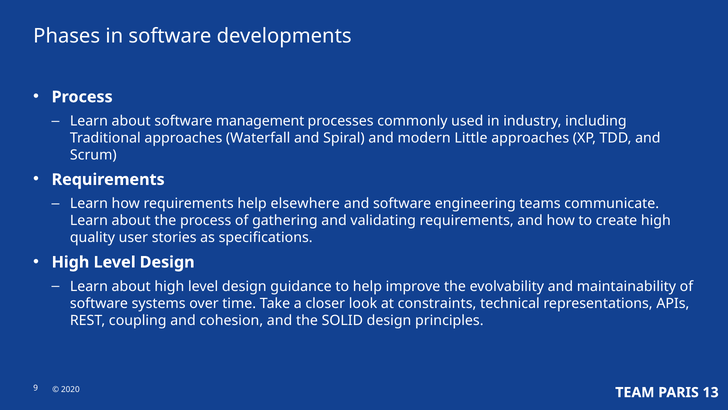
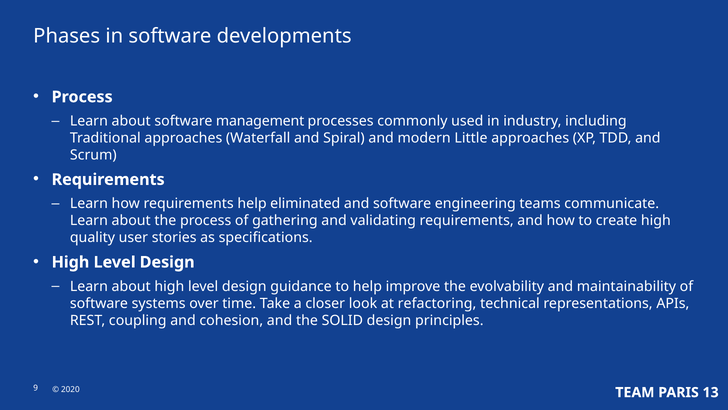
elsewhere: elsewhere -> eliminated
constraints: constraints -> refactoring
